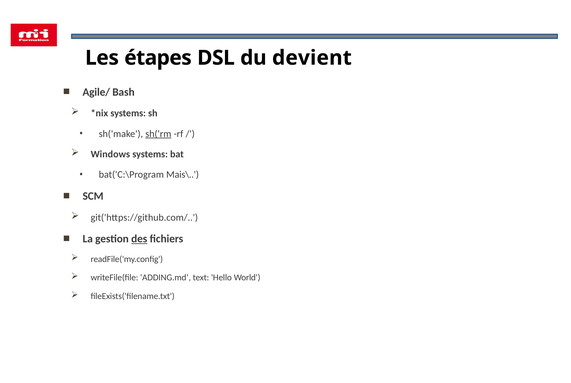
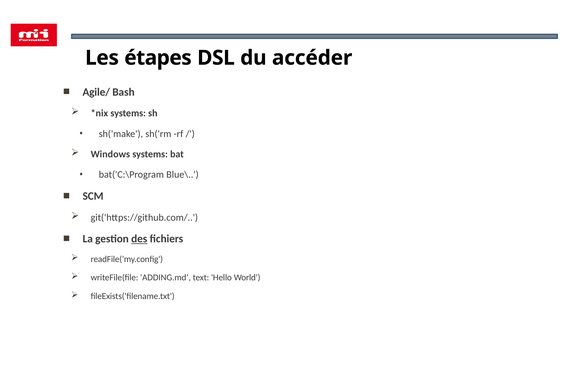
devient: devient -> accéder
sh('rm underline: present -> none
Mais\: Mais\ -> Blue\
